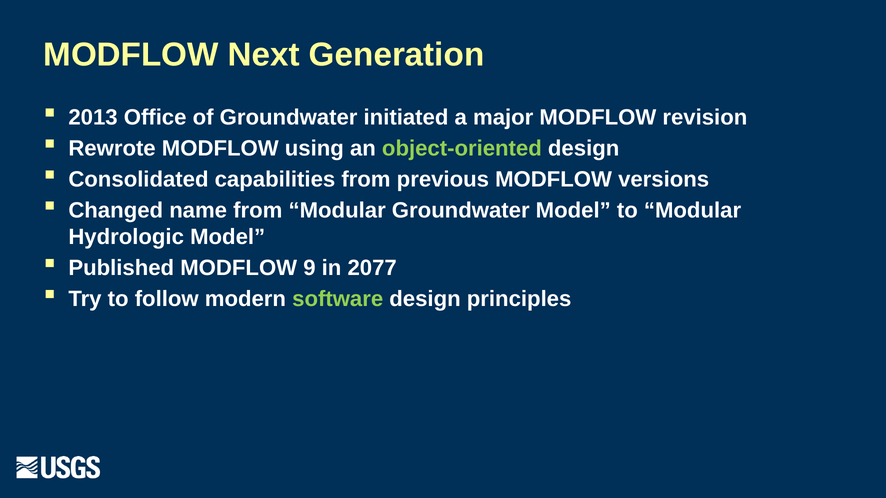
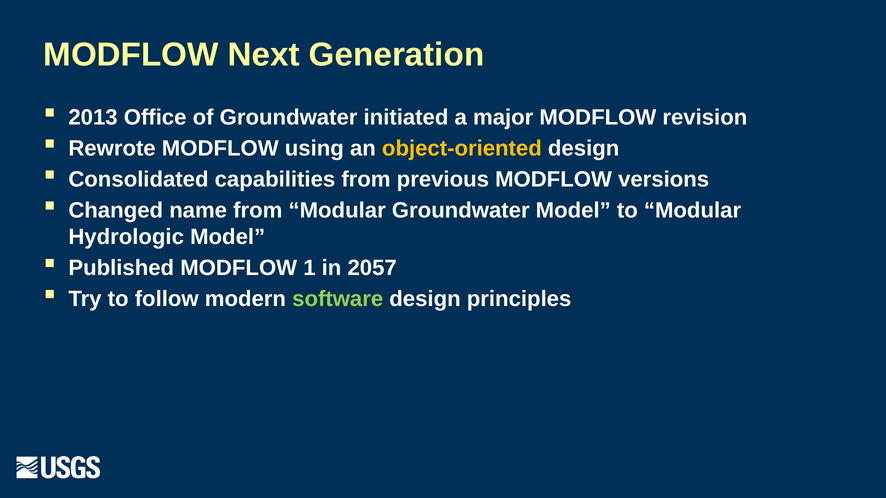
object-oriented colour: light green -> yellow
9: 9 -> 1
2077: 2077 -> 2057
